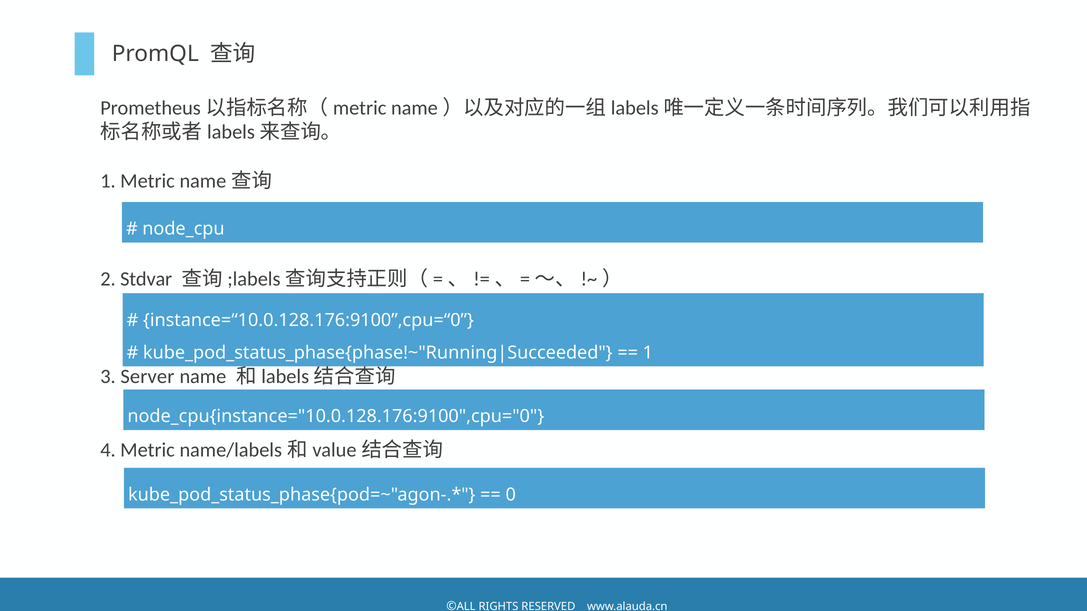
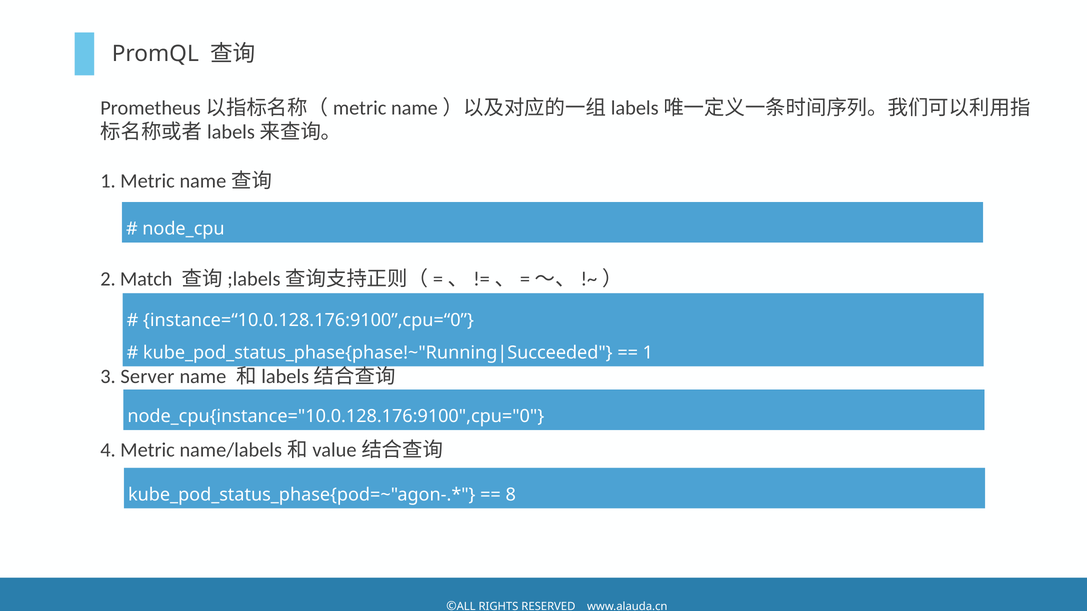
Stdvar: Stdvar -> Match
0: 0 -> 8
